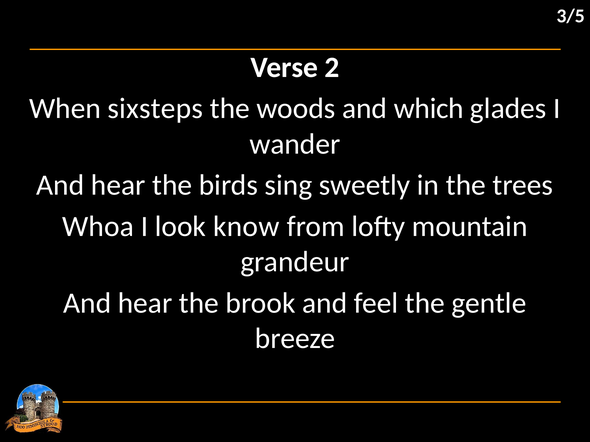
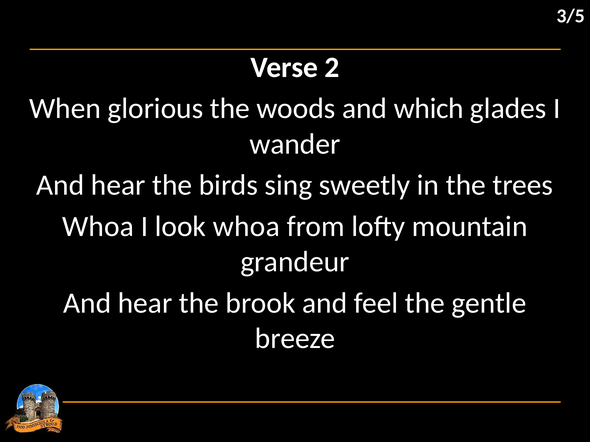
sixsteps: sixsteps -> glorious
look know: know -> whoa
